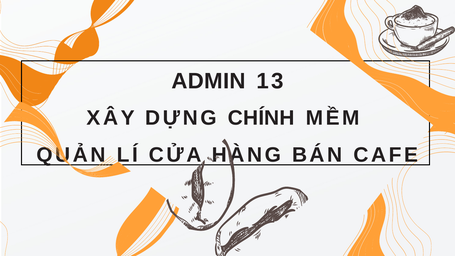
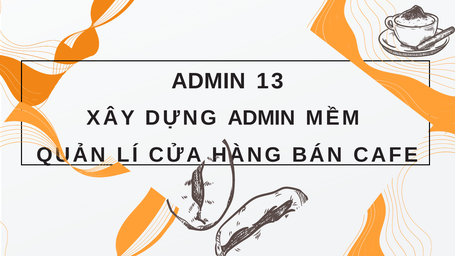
CHÍNH at (261, 118): CHÍNH -> ADMIN
